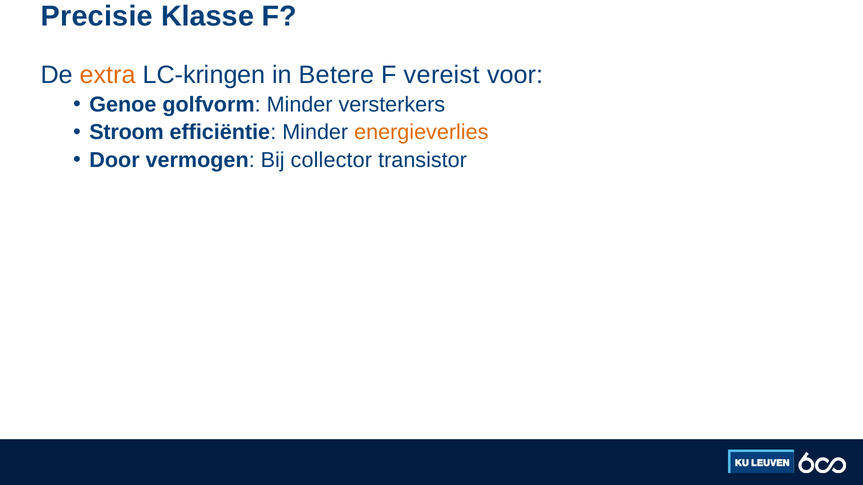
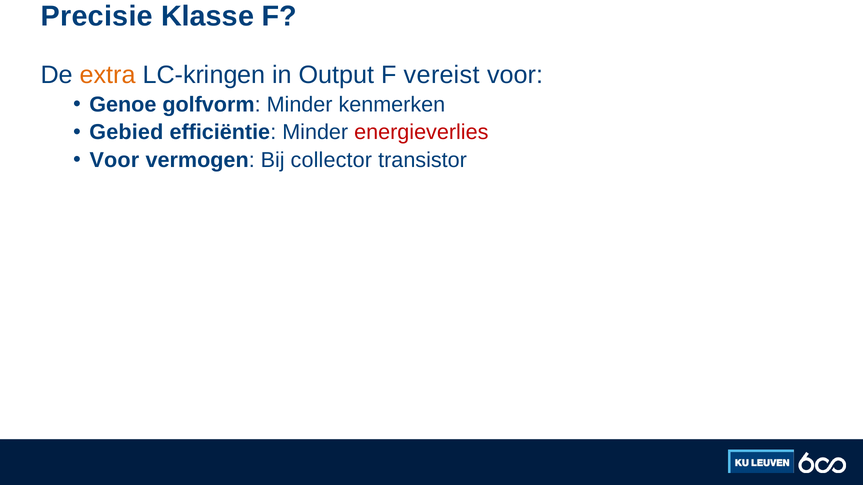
Betere: Betere -> Output
versterkers: versterkers -> kenmerken
Stroom: Stroom -> Gebied
energieverlies colour: orange -> red
Door at (114, 160): Door -> Voor
